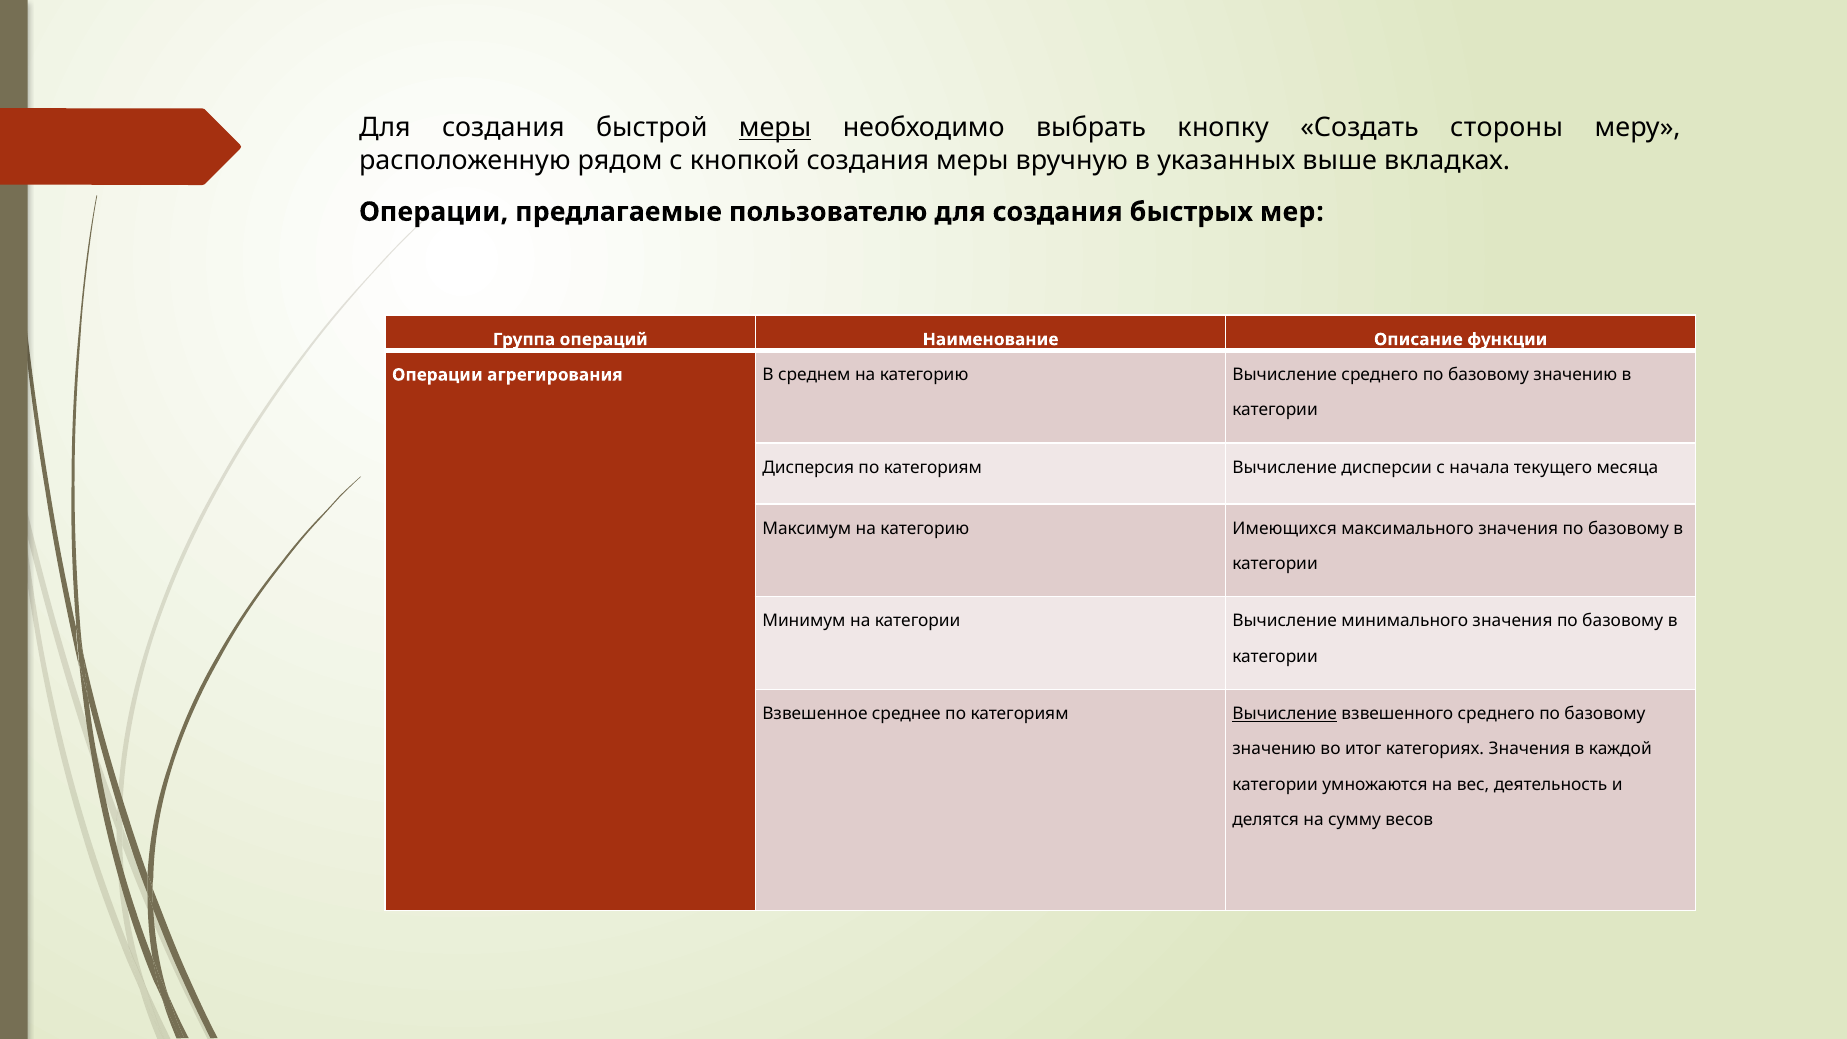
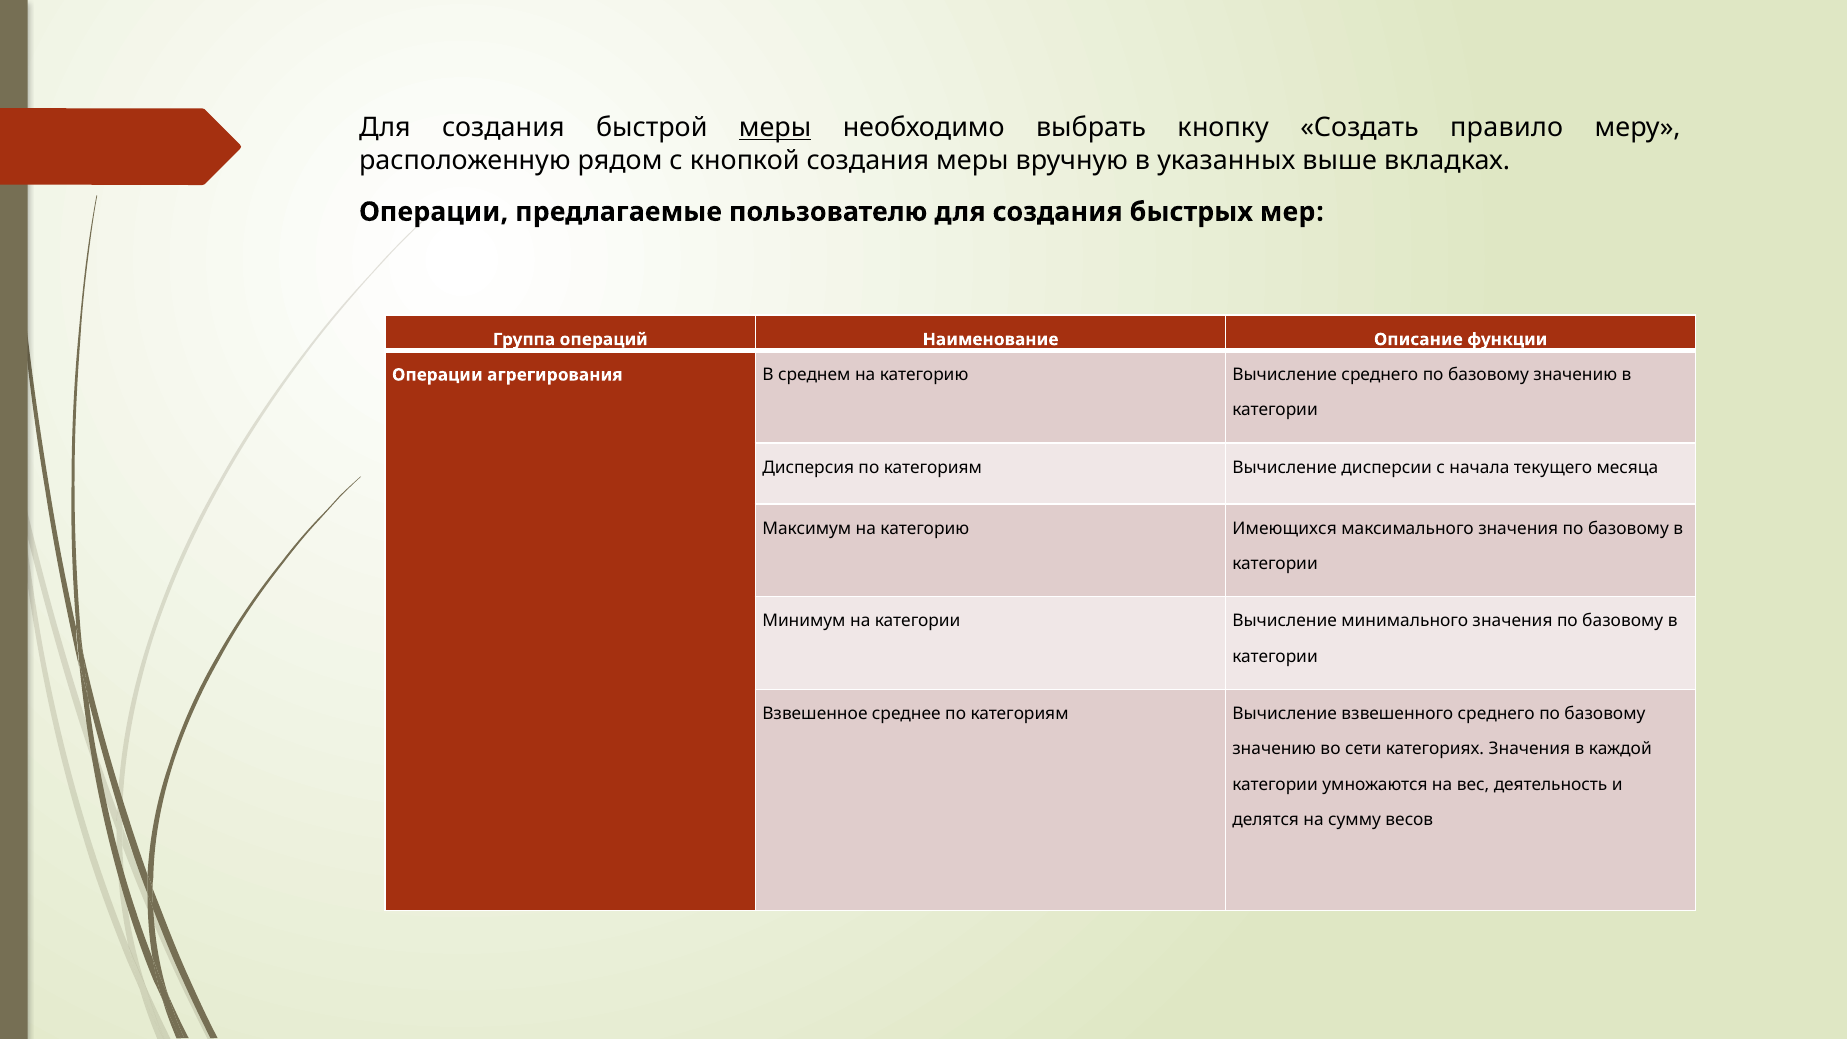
стороны: стороны -> правило
Вычисление at (1285, 714) underline: present -> none
итог: итог -> сети
